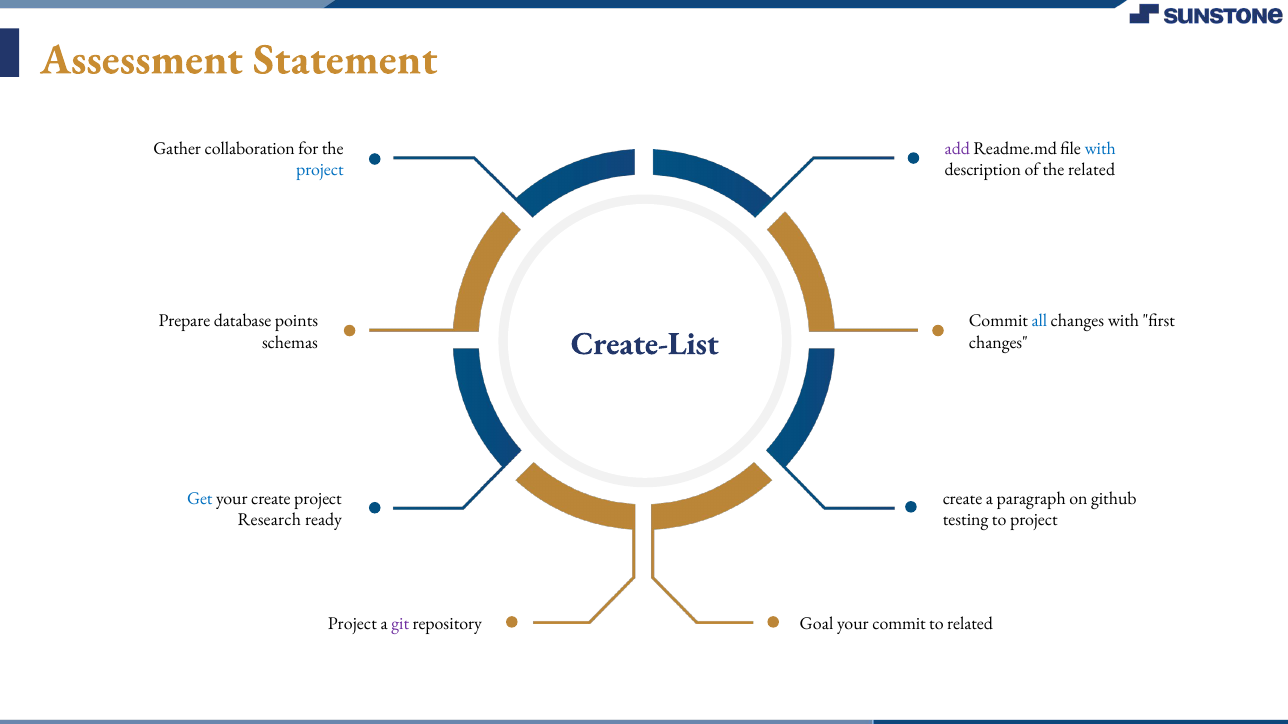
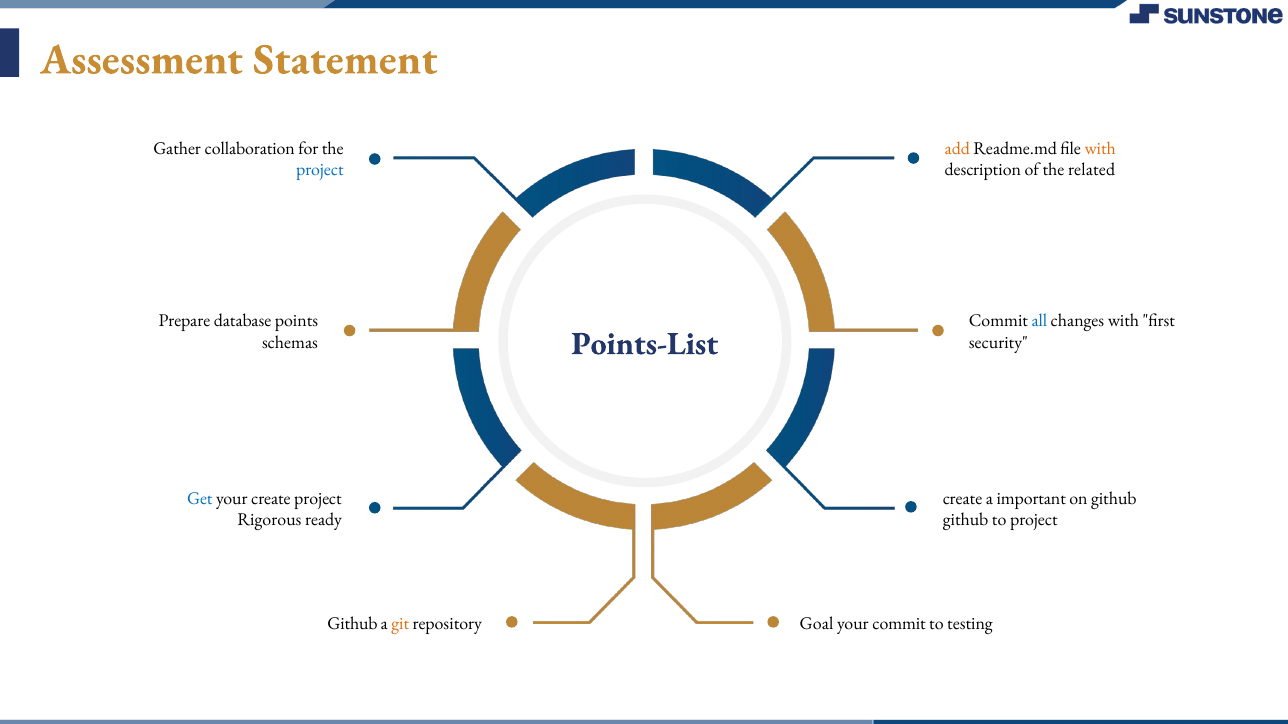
add colour: purple -> orange
with at (1100, 148) colour: blue -> orange
Create-List: Create-List -> Points-List
changes at (999, 343): changes -> security
paragraph: paragraph -> important
Research: Research -> Rigorous
testing at (966, 520): testing -> github
Project at (352, 624): Project -> Github
git colour: purple -> orange
to related: related -> testing
